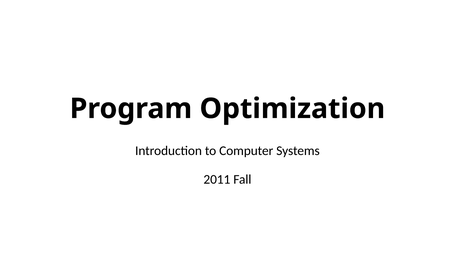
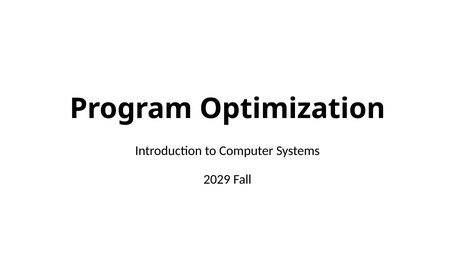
2011: 2011 -> 2029
